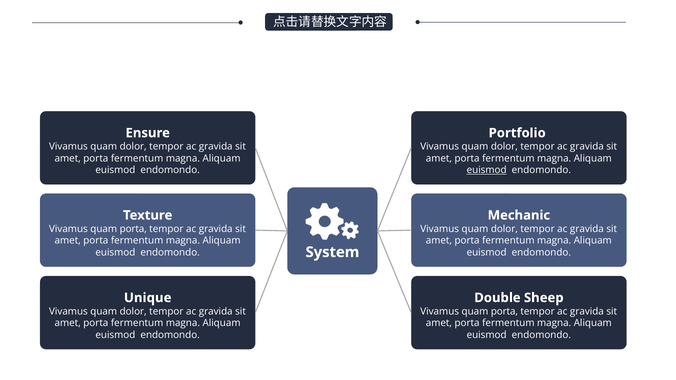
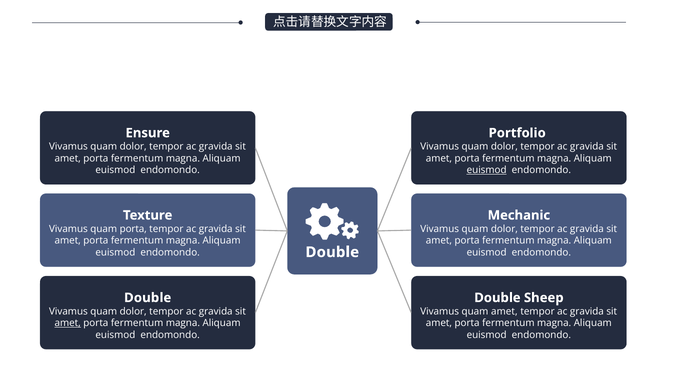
System at (332, 252): System -> Double
Unique at (148, 298): Unique -> Double
porta at (504, 312): porta -> amet
amet at (68, 323) underline: none -> present
